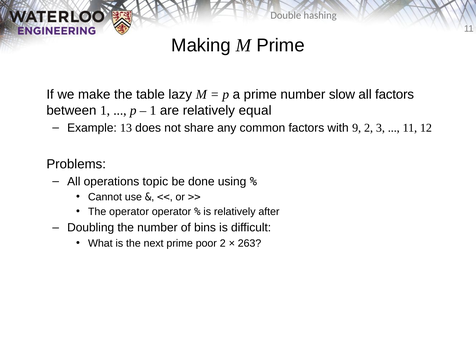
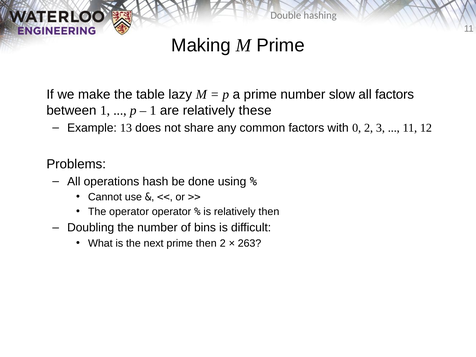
equal: equal -> these
9: 9 -> 0
topic: topic -> hash
relatively after: after -> then
prime poor: poor -> then
